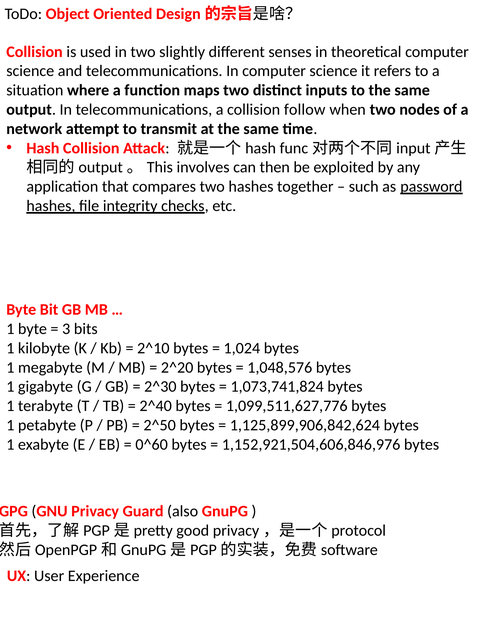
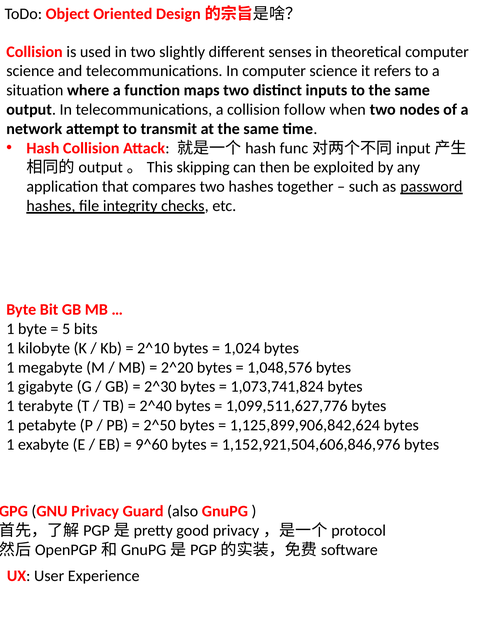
involves: involves -> skipping
3: 3 -> 5
0^60: 0^60 -> 9^60
